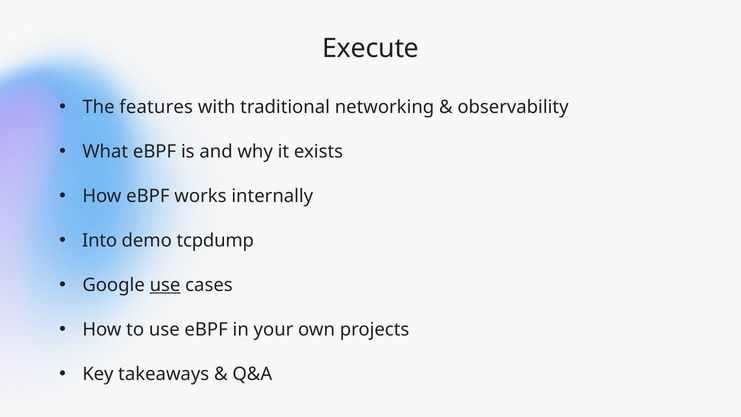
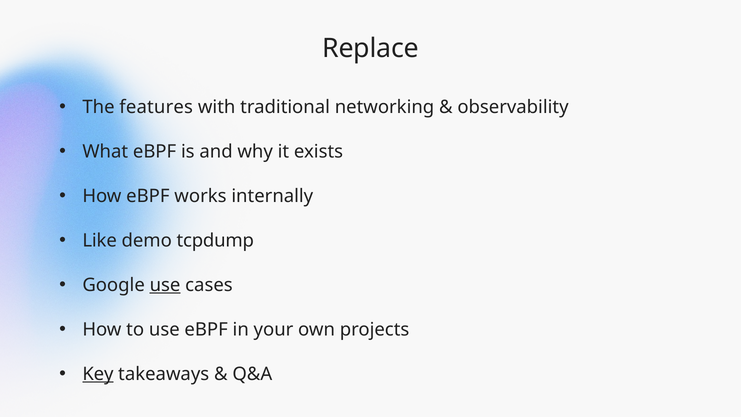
Execute: Execute -> Replace
Into: Into -> Like
Key underline: none -> present
